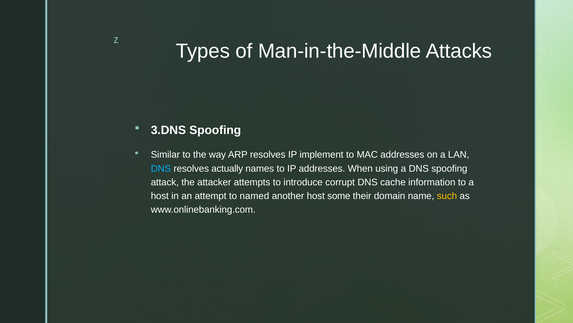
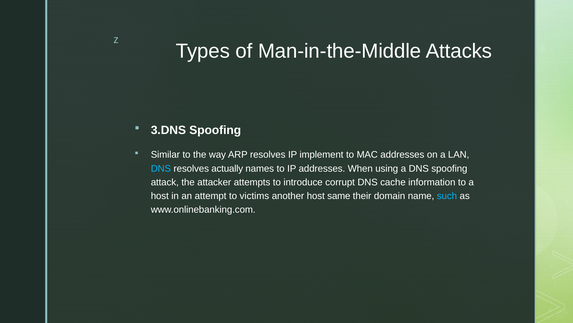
named: named -> victims
some: some -> same
such colour: yellow -> light blue
